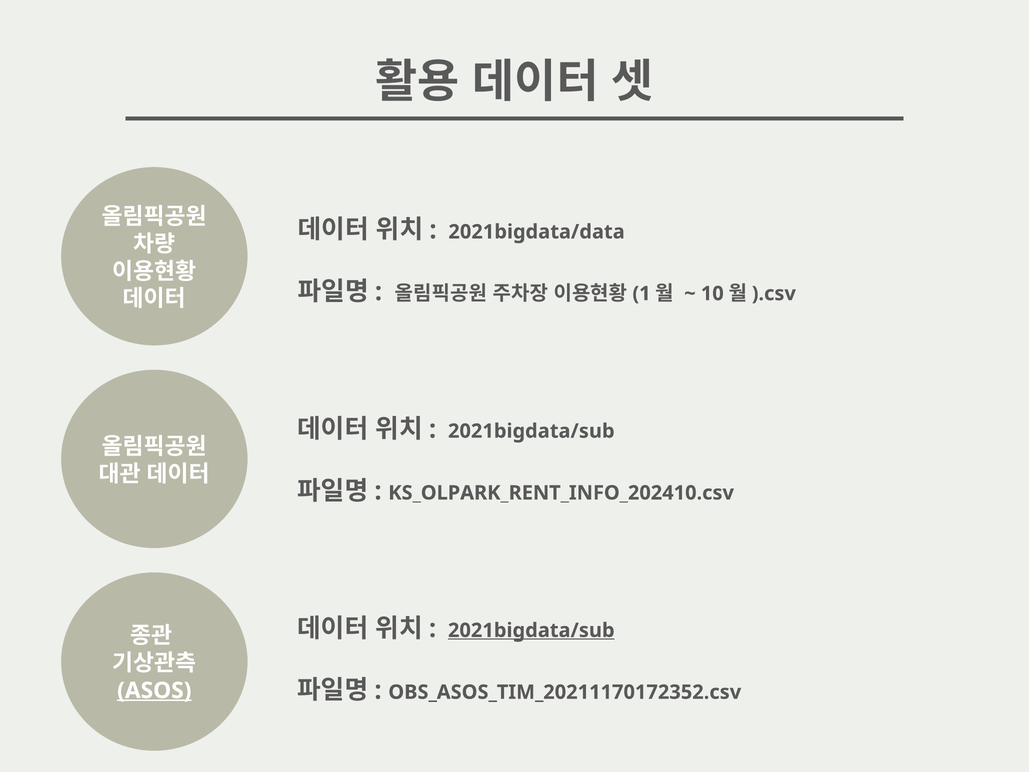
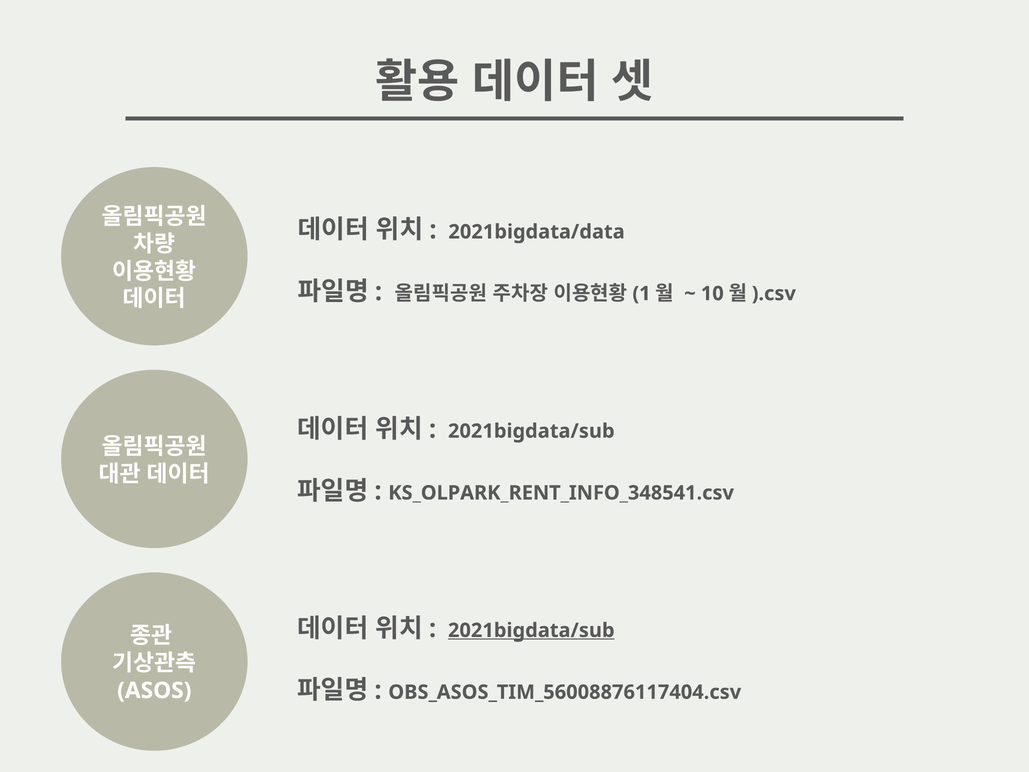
KS_OLPARK_RENT_INFO_202410.csv: KS_OLPARK_RENT_INFO_202410.csv -> KS_OLPARK_RENT_INFO_348541.csv
OBS_ASOS_TIM_20211170172352.csv: OBS_ASOS_TIM_20211170172352.csv -> OBS_ASOS_TIM_56008876117404.csv
ASOS underline: present -> none
